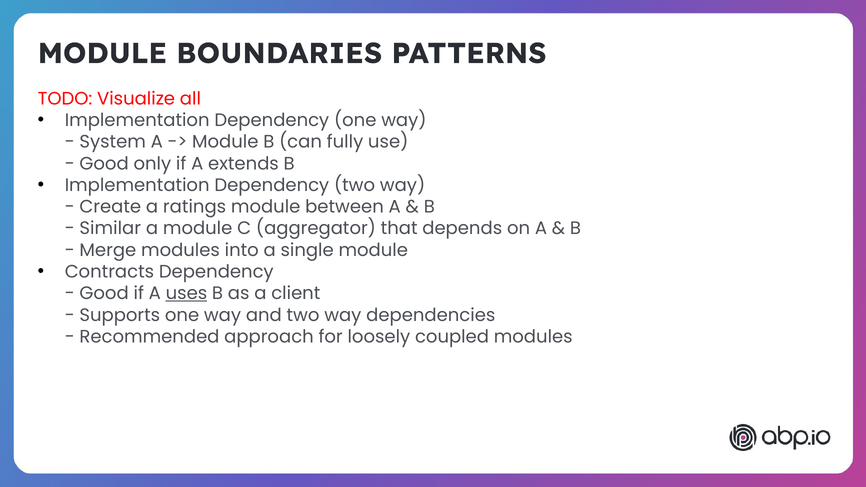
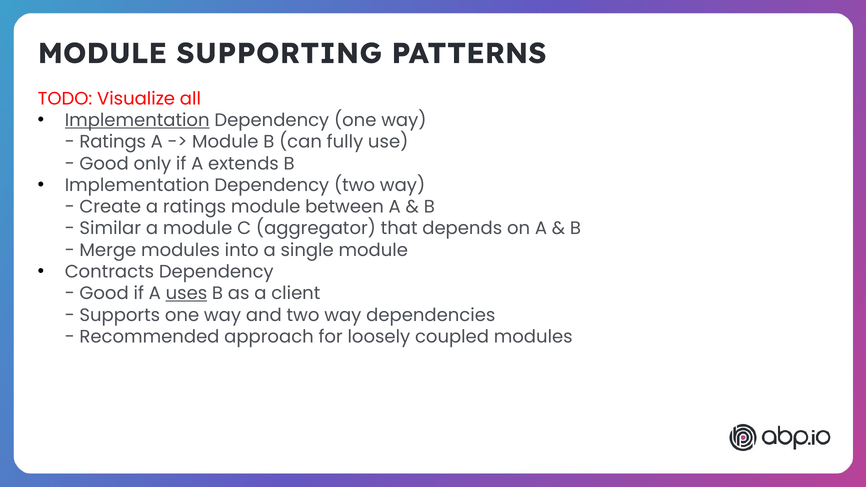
BOUNDARIES: BOUNDARIES -> SUPPORTING
Implementation at (137, 120) underline: none -> present
System at (113, 142): System -> Ratings
